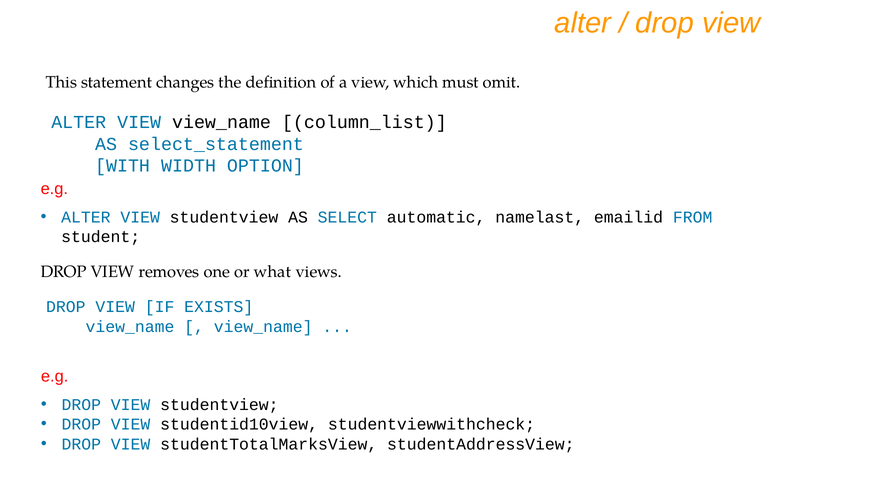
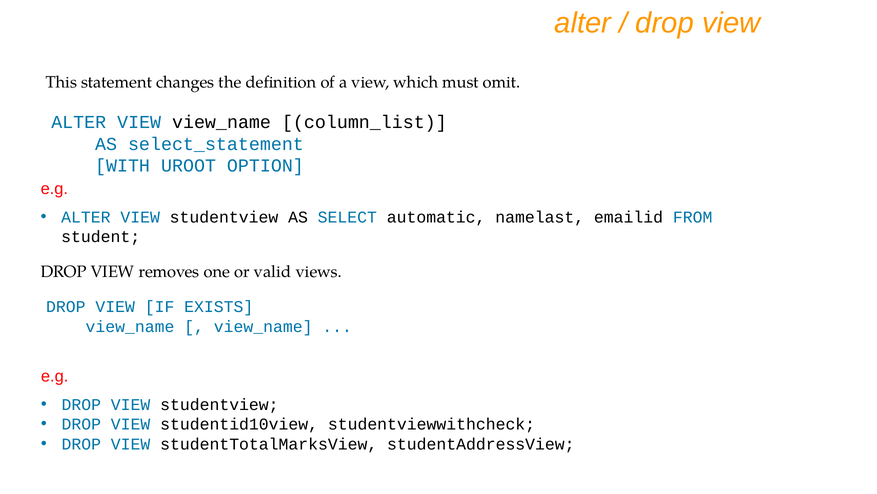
WIDTH: WIDTH -> UROOT
what: what -> valid
